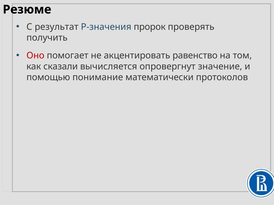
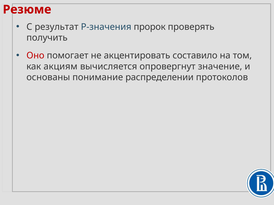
Резюме colour: black -> red
равенство: равенство -> составило
сказали: сказали -> акциям
помощью: помощью -> основаны
математически: математически -> распределении
